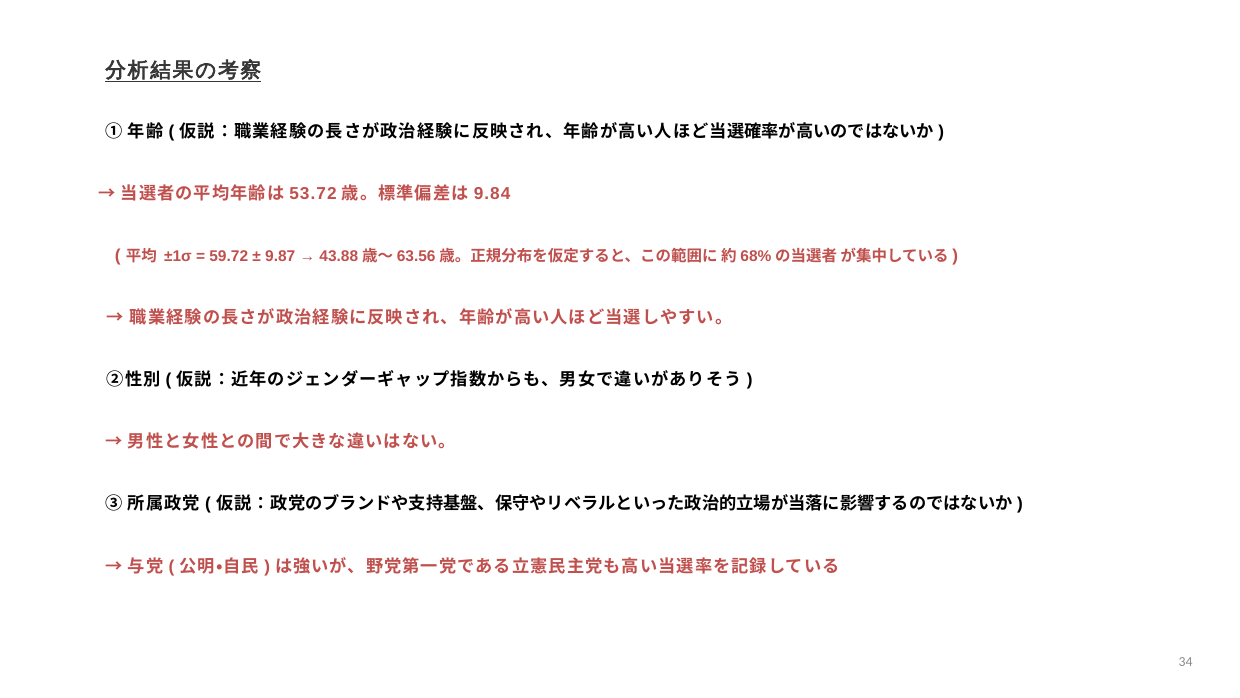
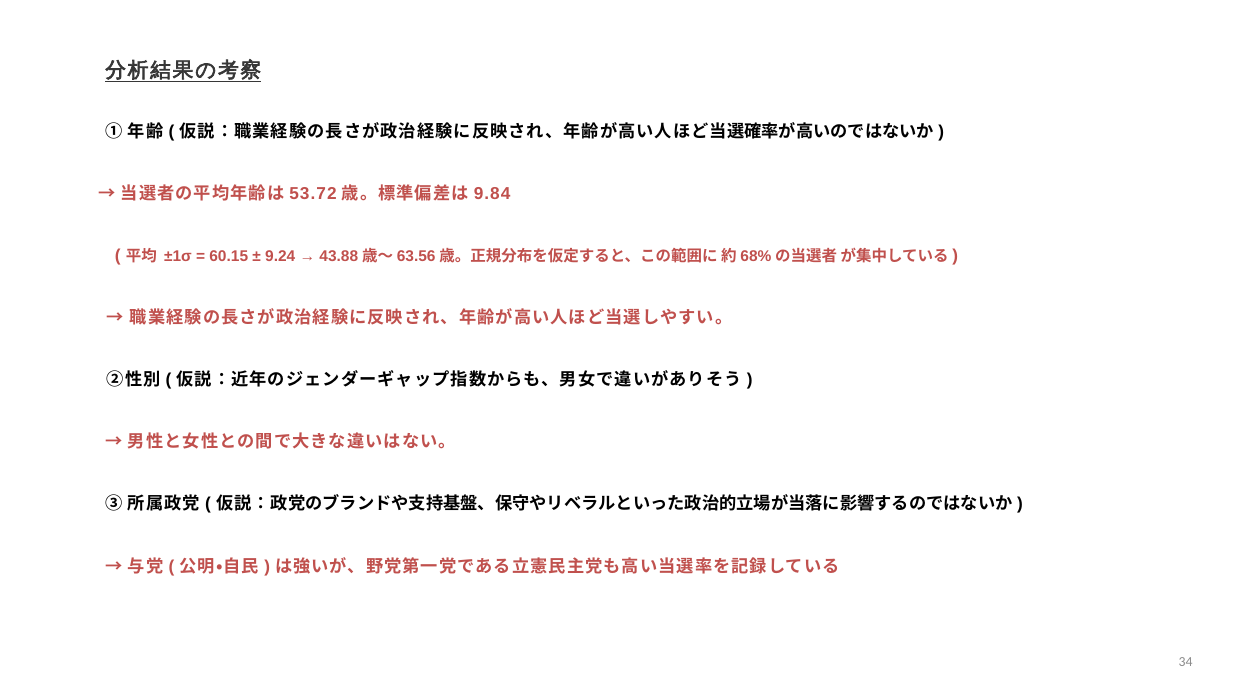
59.72: 59.72 -> 60.15
9.87: 9.87 -> 9.24
